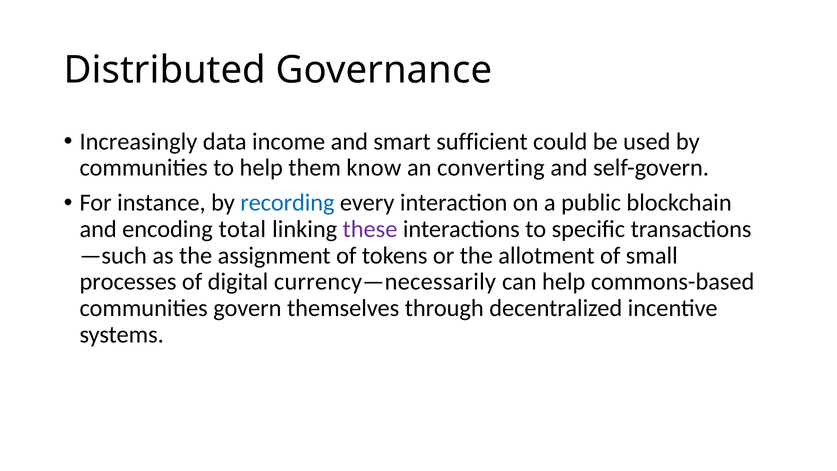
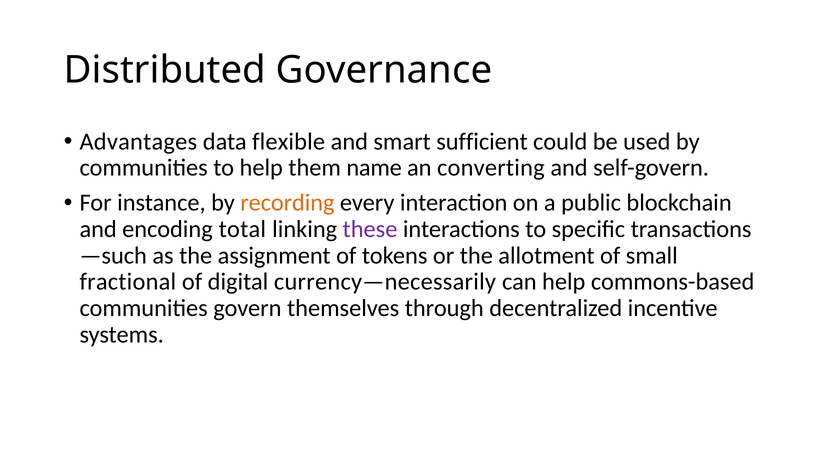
Increasingly: Increasingly -> Advantages
income: income -> flexible
know: know -> name
recording colour: blue -> orange
processes: processes -> fractional
